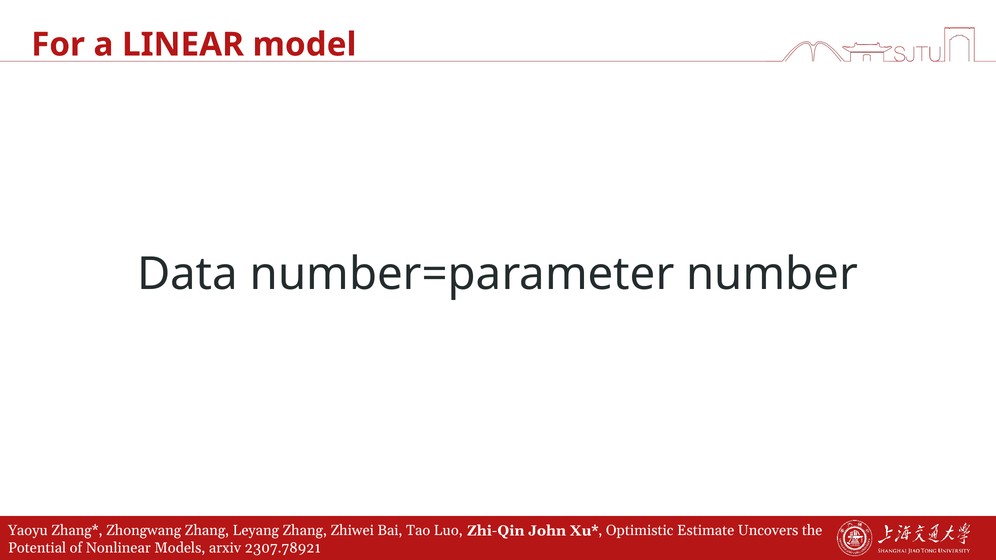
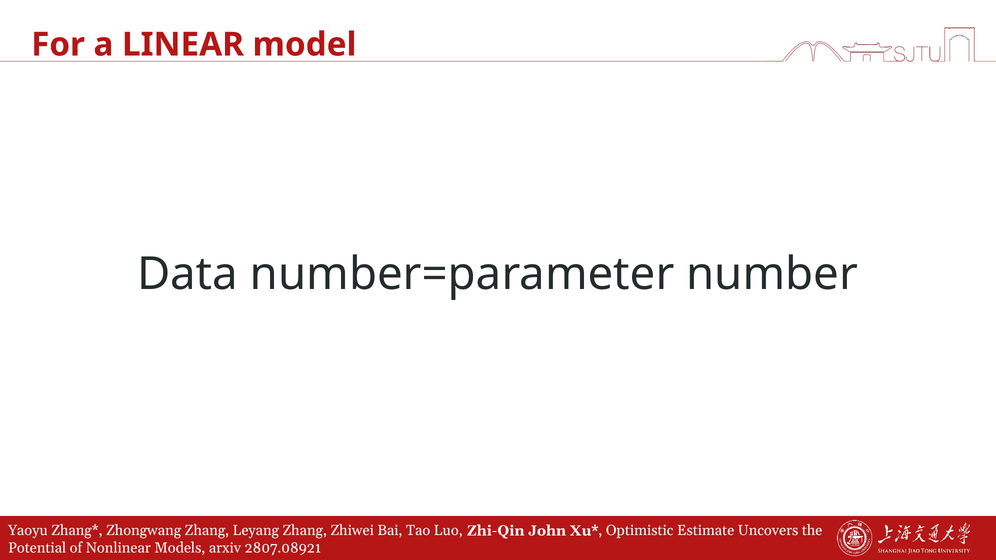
2307.78921: 2307.78921 -> 2807.08921
